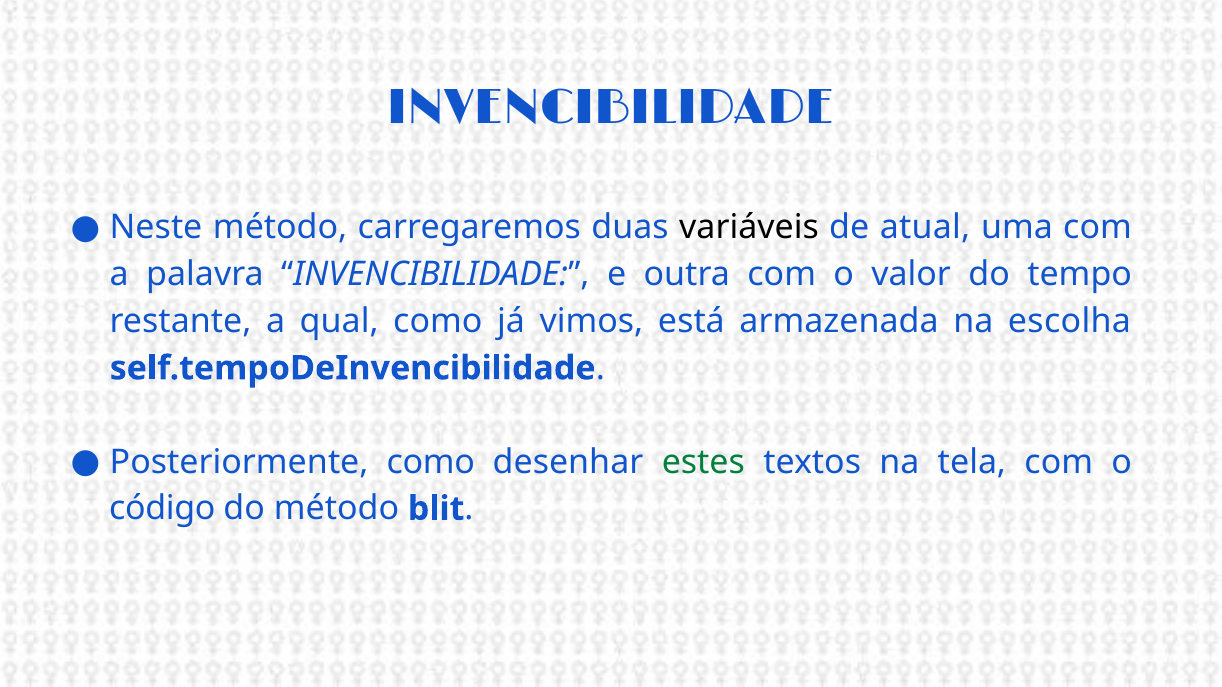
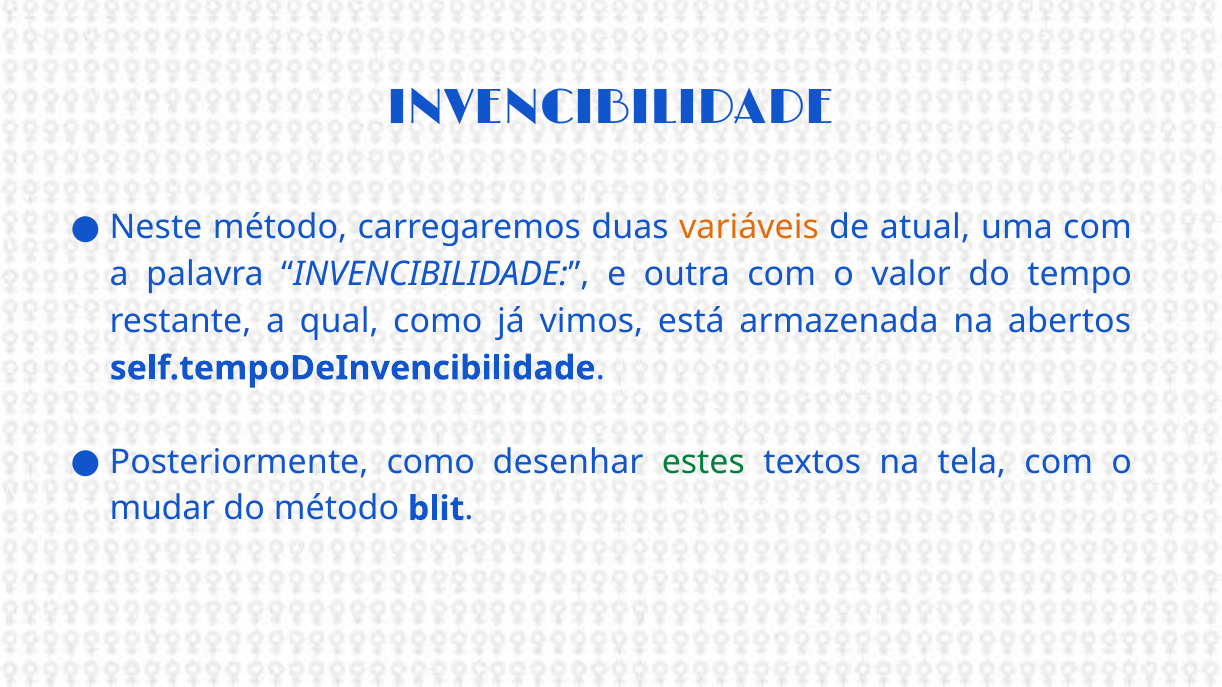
variáveis colour: black -> orange
escolha: escolha -> abertos
código: código -> mudar
